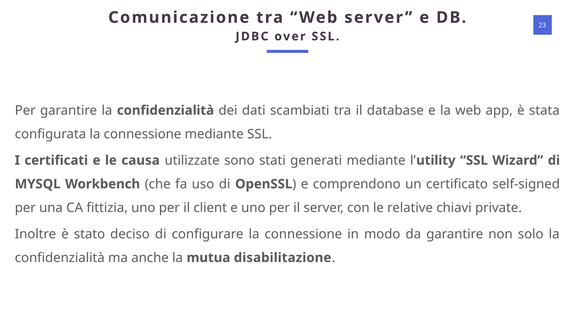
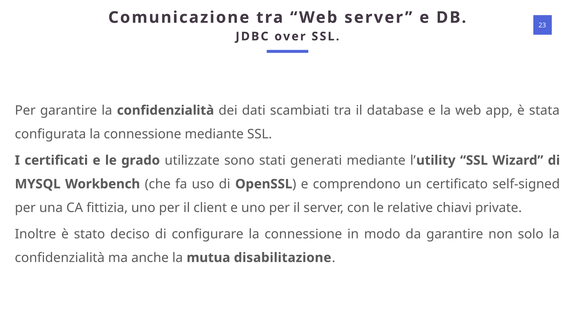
causa: causa -> grado
